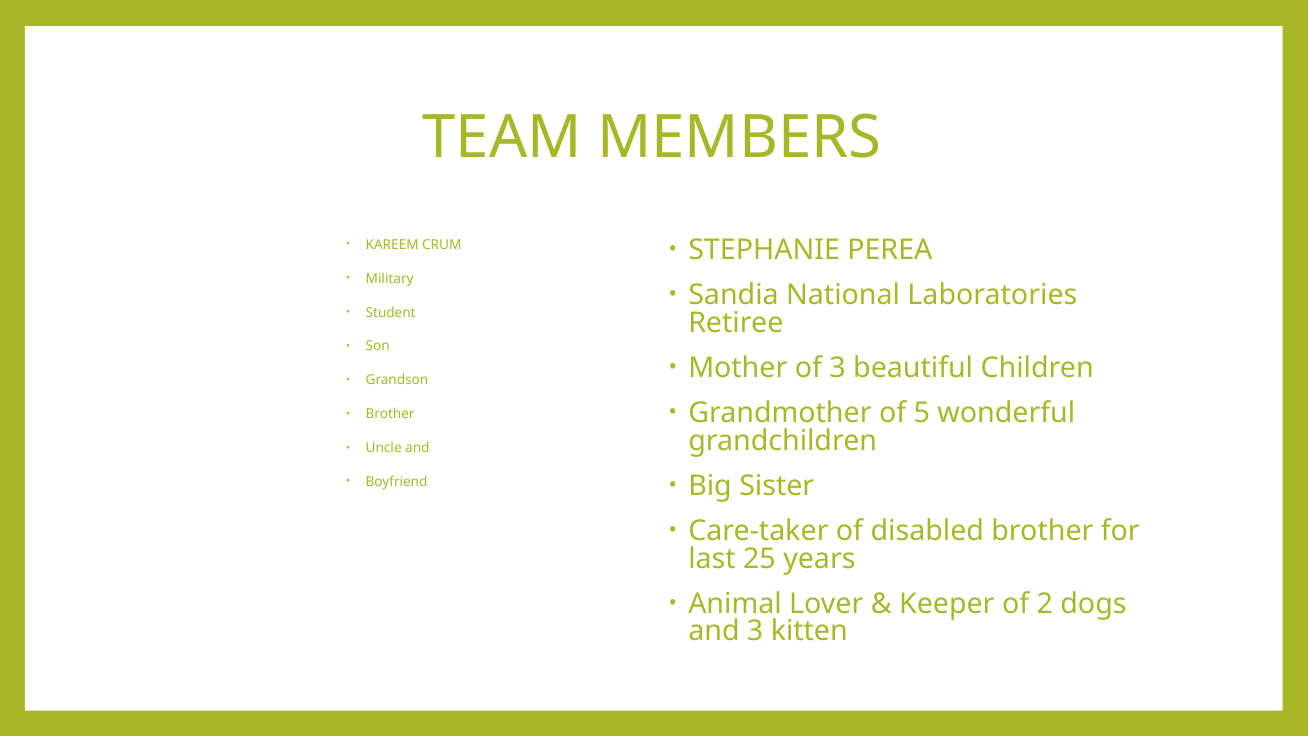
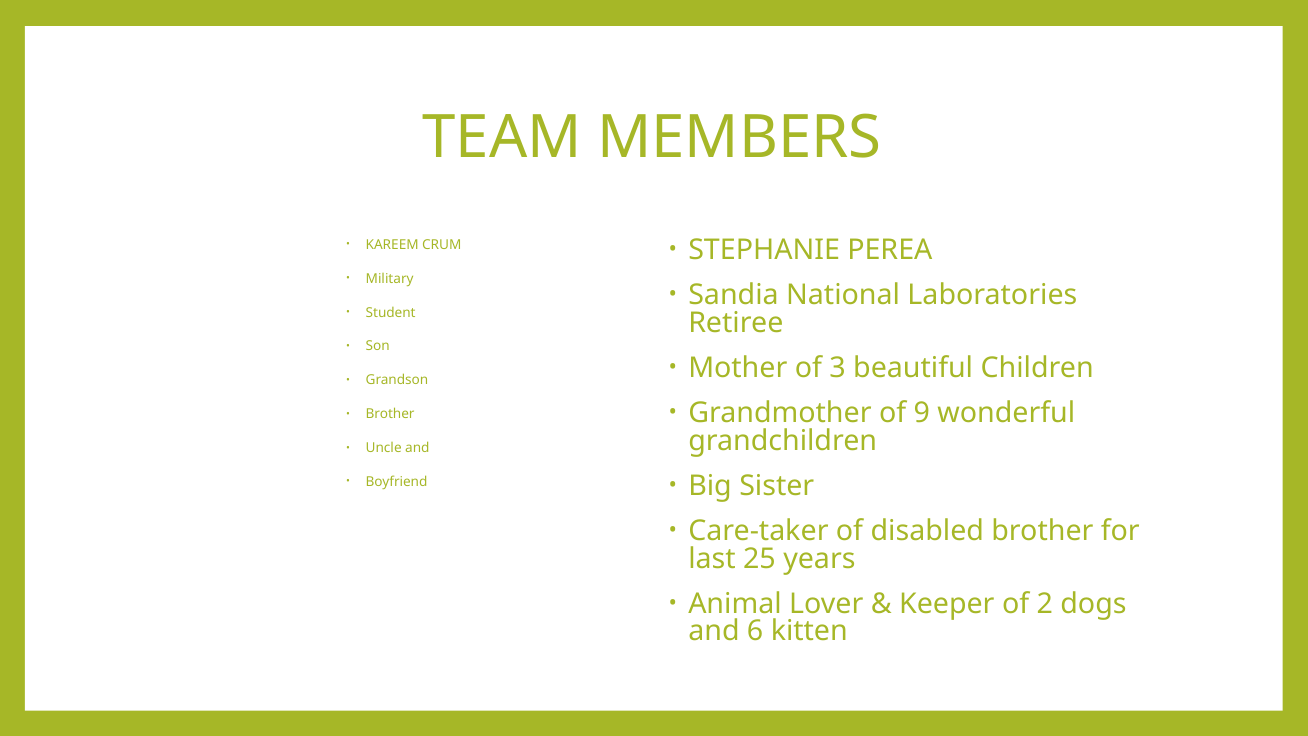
5: 5 -> 9
and 3: 3 -> 6
